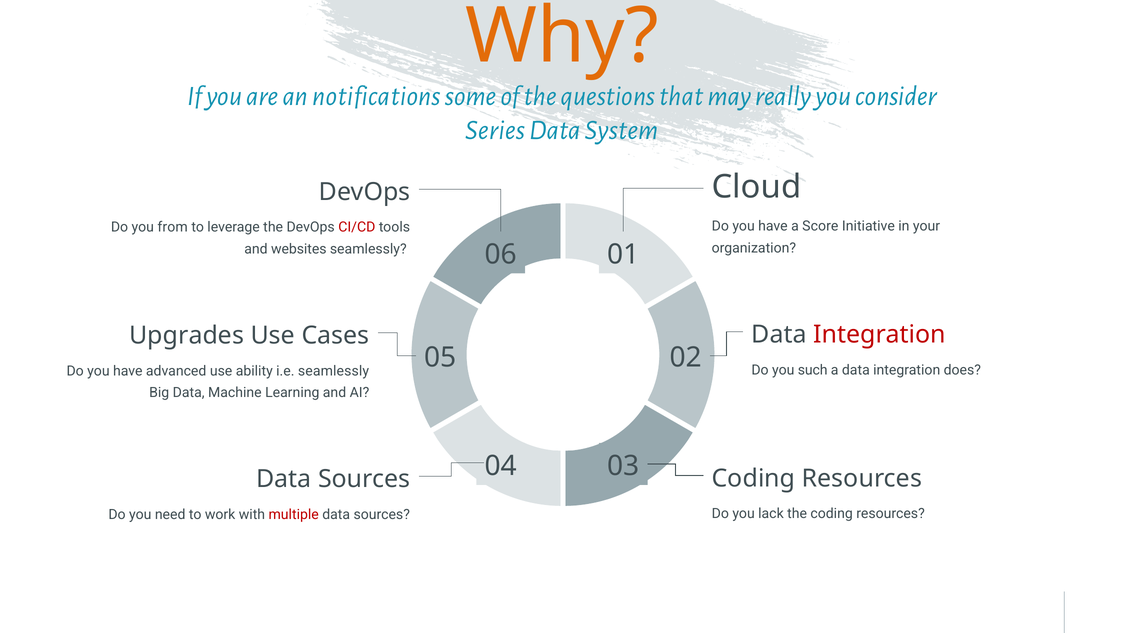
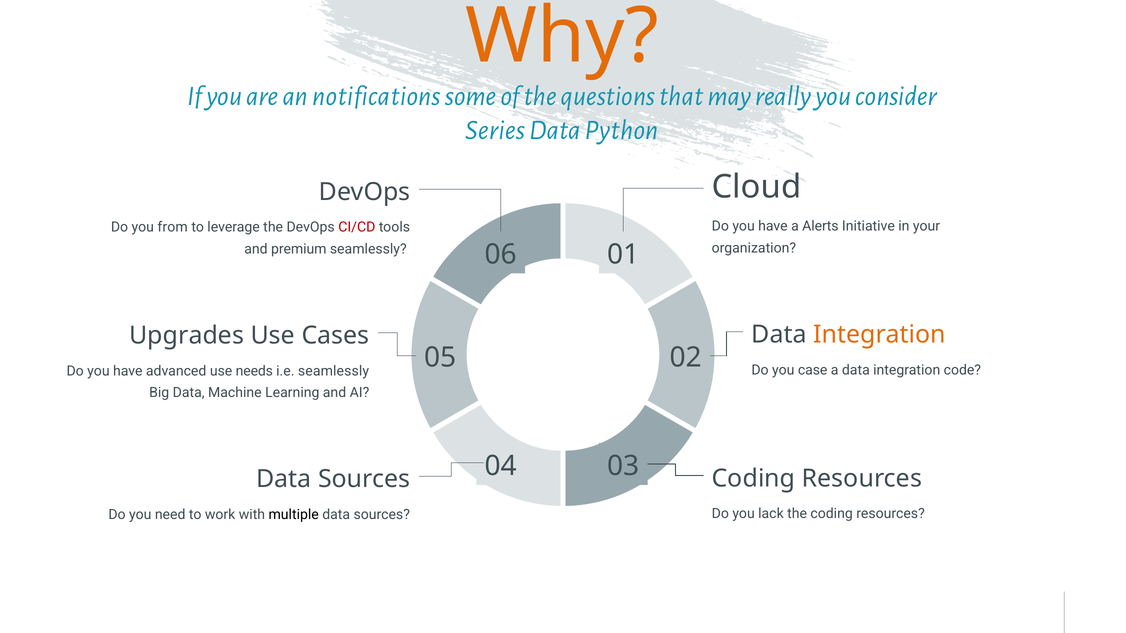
System: System -> Python
Score: Score -> Alerts
websites: websites -> premium
Integration at (879, 335) colour: red -> orange
such: such -> case
does: does -> code
ability: ability -> needs
multiple colour: red -> black
